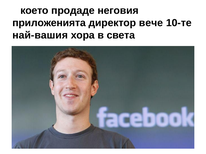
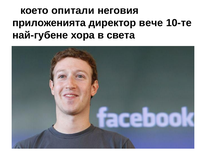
продаде: продаде -> опитали
най-вашия: най-вашия -> най-губене
